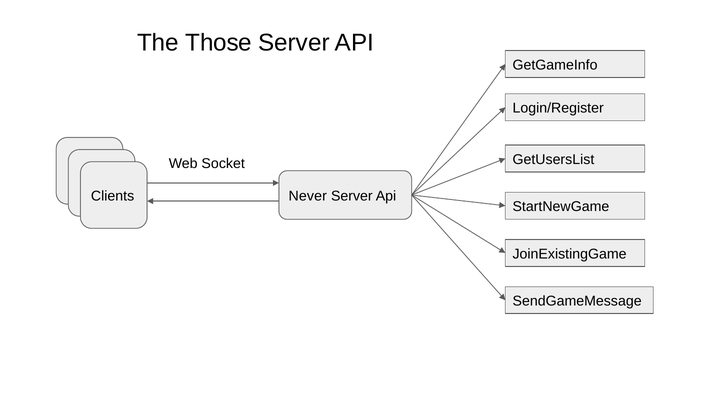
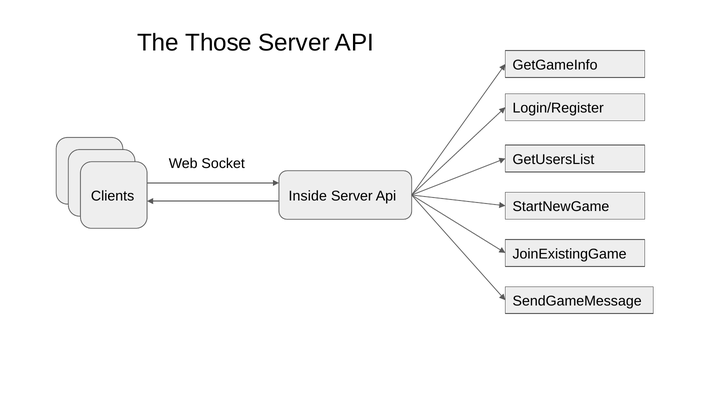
Never: Never -> Inside
